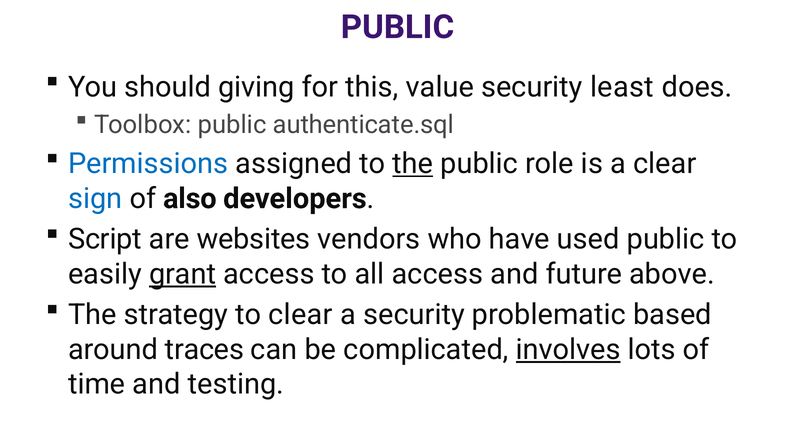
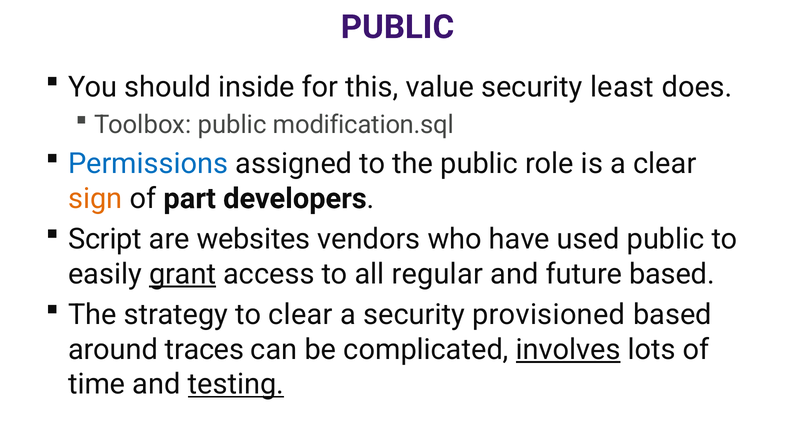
giving: giving -> inside
authenticate.sql: authenticate.sql -> modification.sql
the at (413, 164) underline: present -> none
sign colour: blue -> orange
also: also -> part
all access: access -> regular
future above: above -> based
problematic: problematic -> provisioned
testing underline: none -> present
